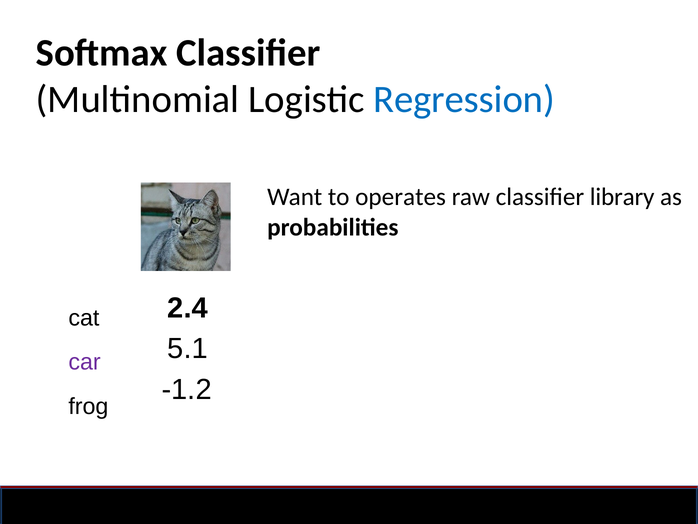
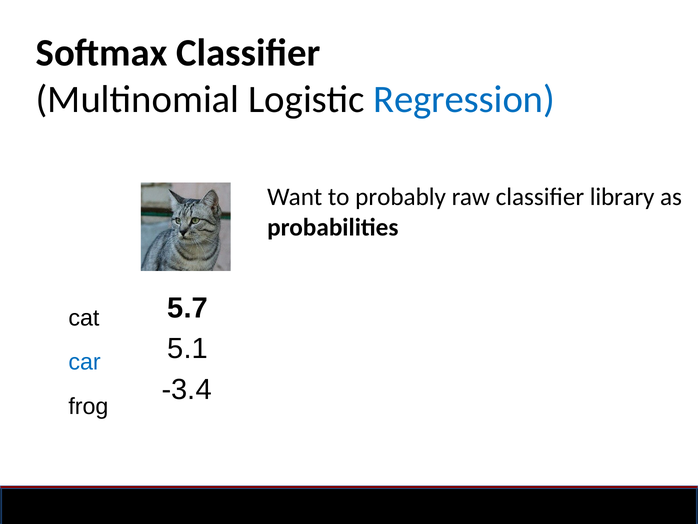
operates: operates -> probably
2.4: 2.4 -> 5.7
car colour: purple -> blue
-1.2: -1.2 -> -3.4
